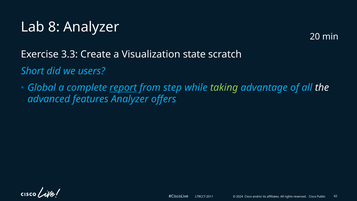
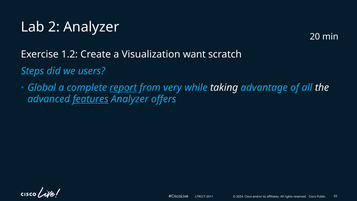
8: 8 -> 2
3.3: 3.3 -> 1.2
state: state -> want
Short: Short -> Steps
step: step -> very
taking colour: light green -> white
features underline: none -> present
